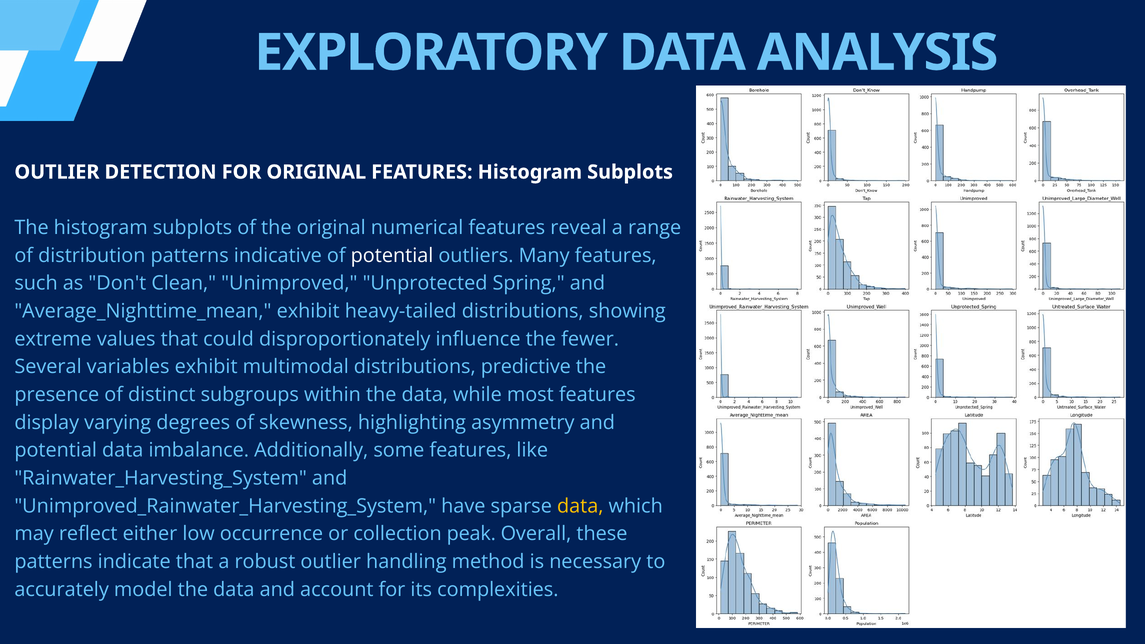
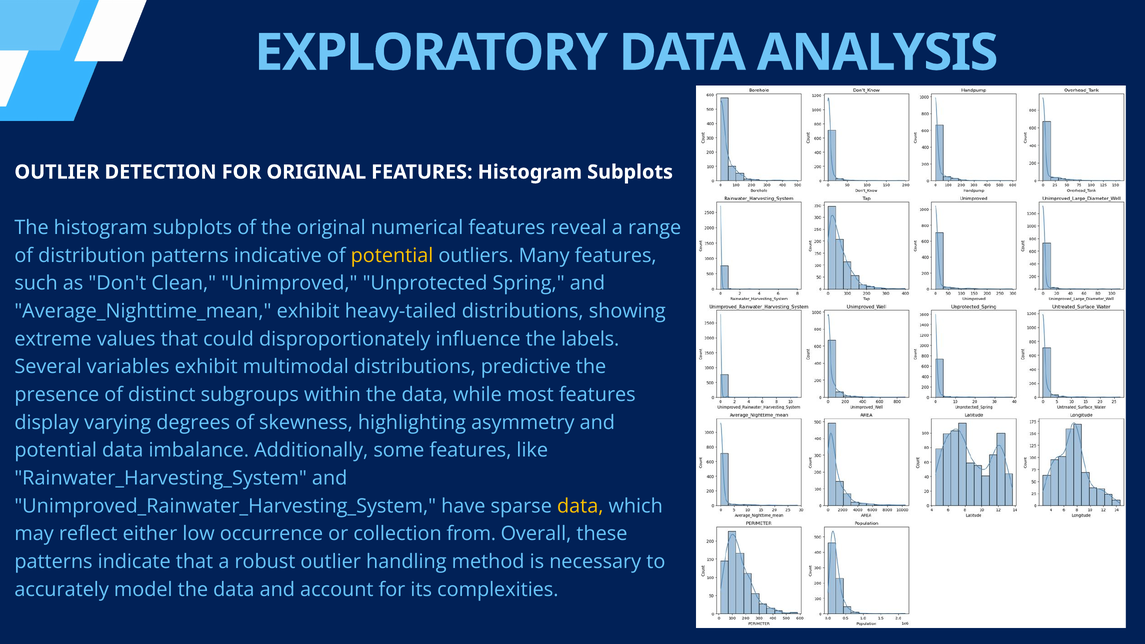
potential at (392, 256) colour: white -> yellow
fewer: fewer -> labels
peak: peak -> from
